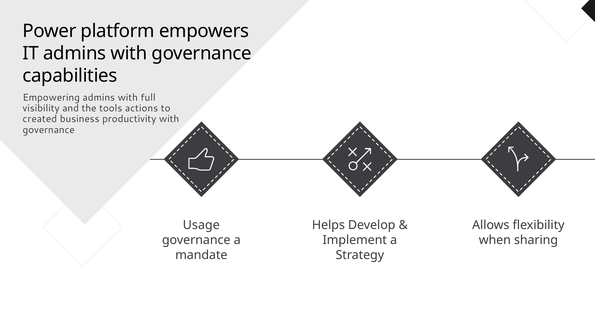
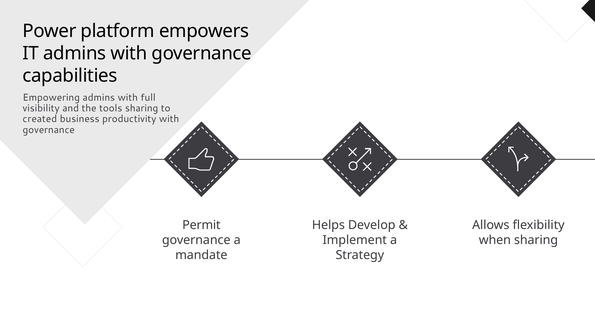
tools actions: actions -> sharing
Usage: Usage -> Permit
